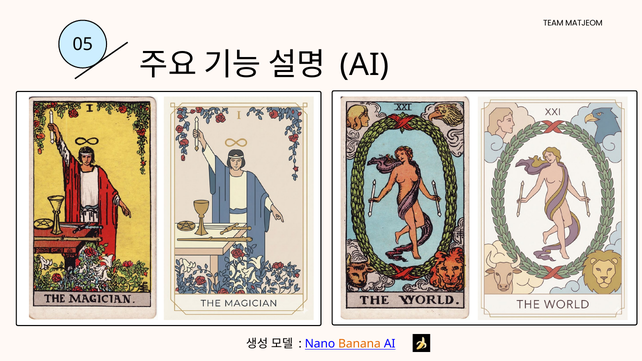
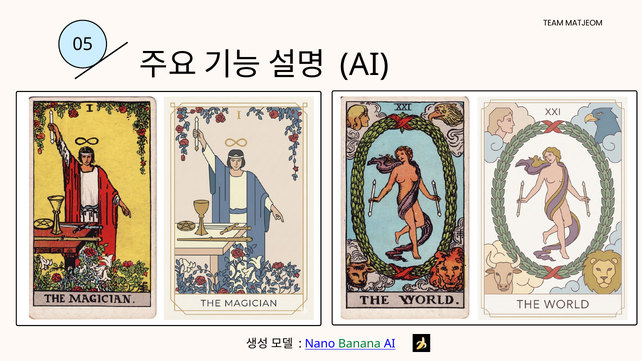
Banana colour: orange -> green
